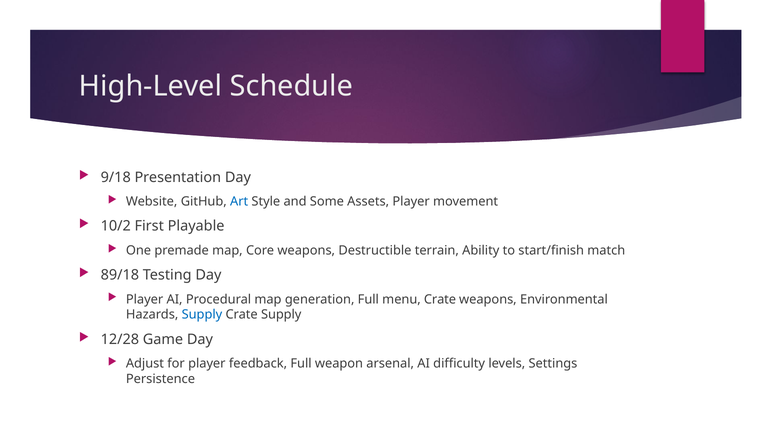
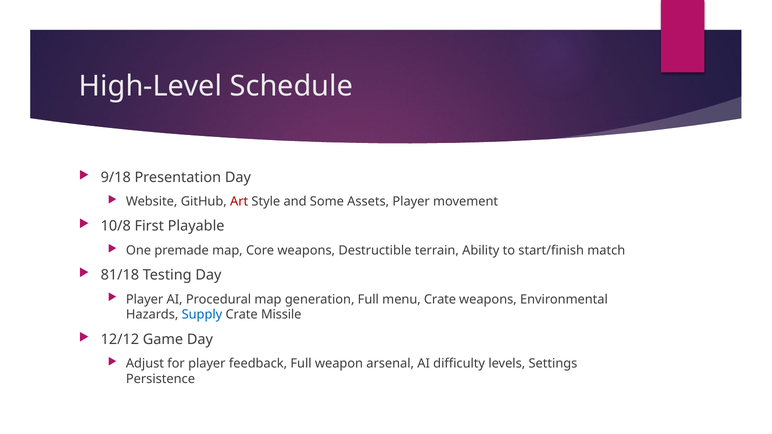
Art colour: blue -> red
10/2: 10/2 -> 10/8
89/18: 89/18 -> 81/18
Crate Supply: Supply -> Missile
12/28: 12/28 -> 12/12
